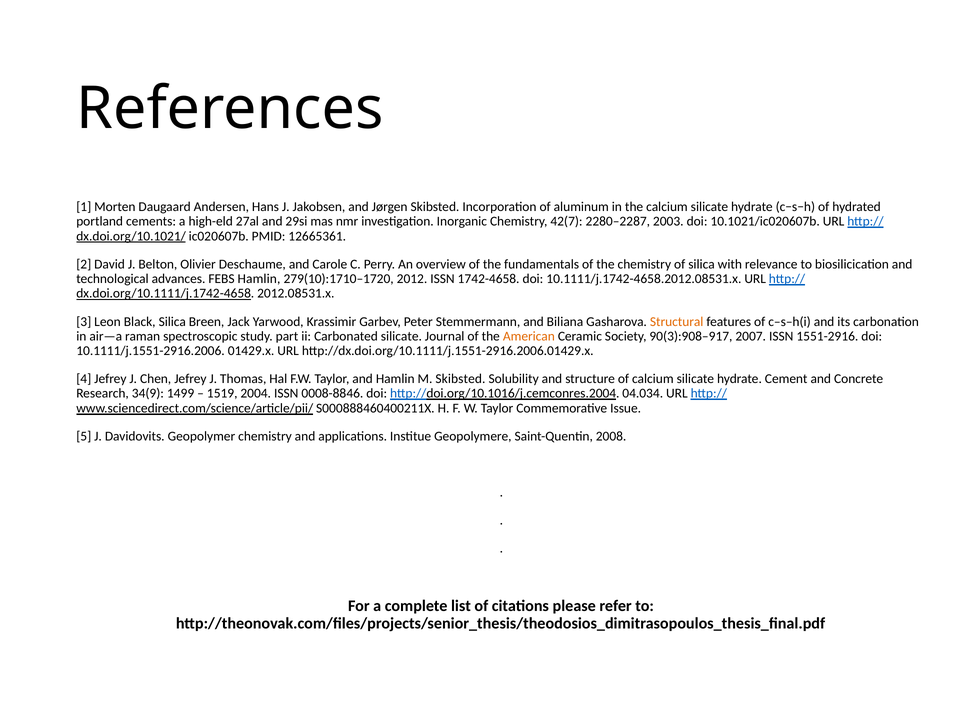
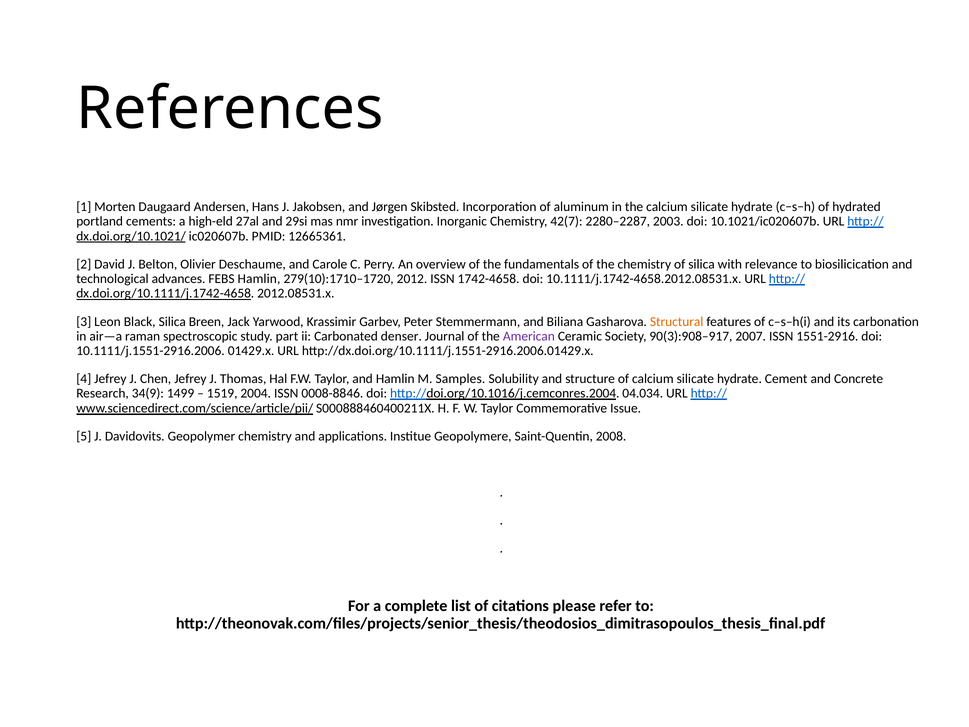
Carbonated silicate: silicate -> denser
American colour: orange -> purple
M Skibsted: Skibsted -> Samples
